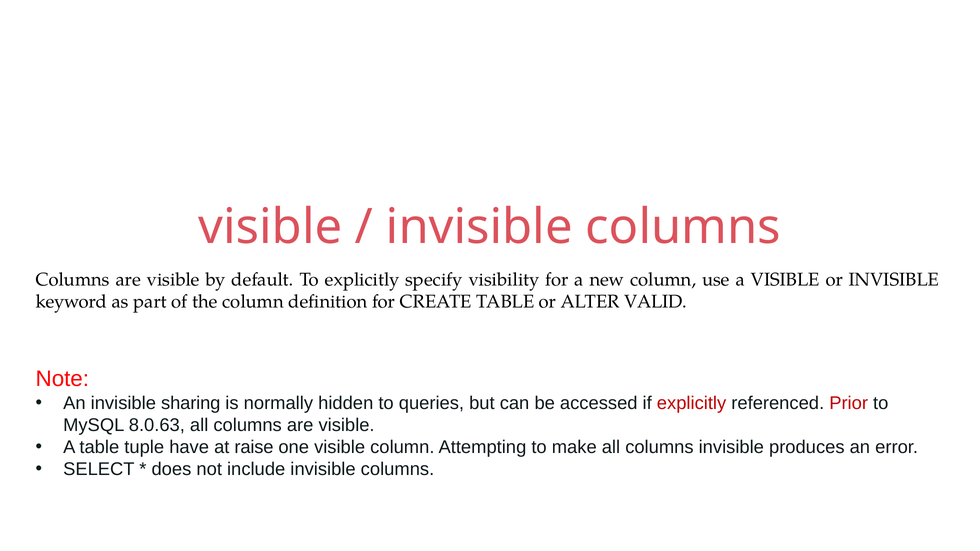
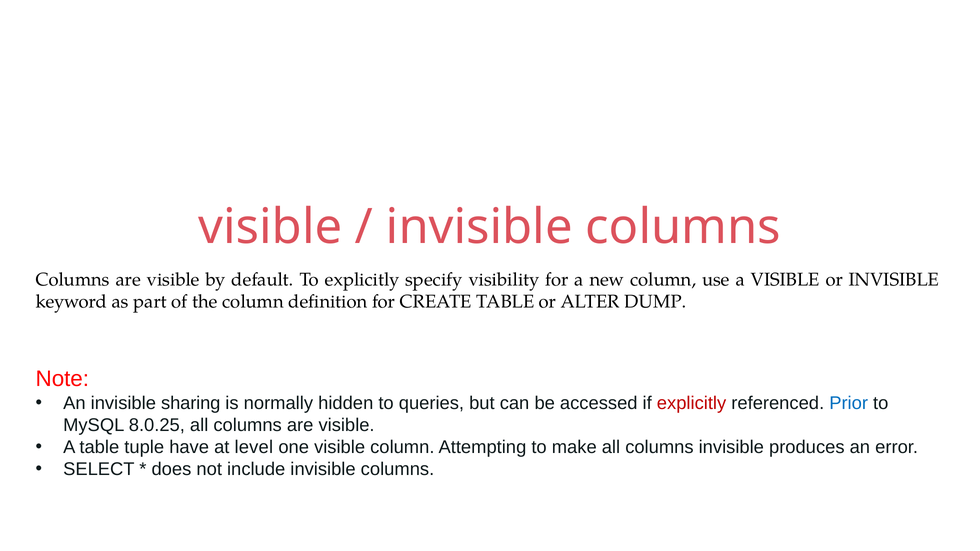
VALID: VALID -> DUMP
Prior colour: red -> blue
8.0.63: 8.0.63 -> 8.0.25
raise: raise -> level
